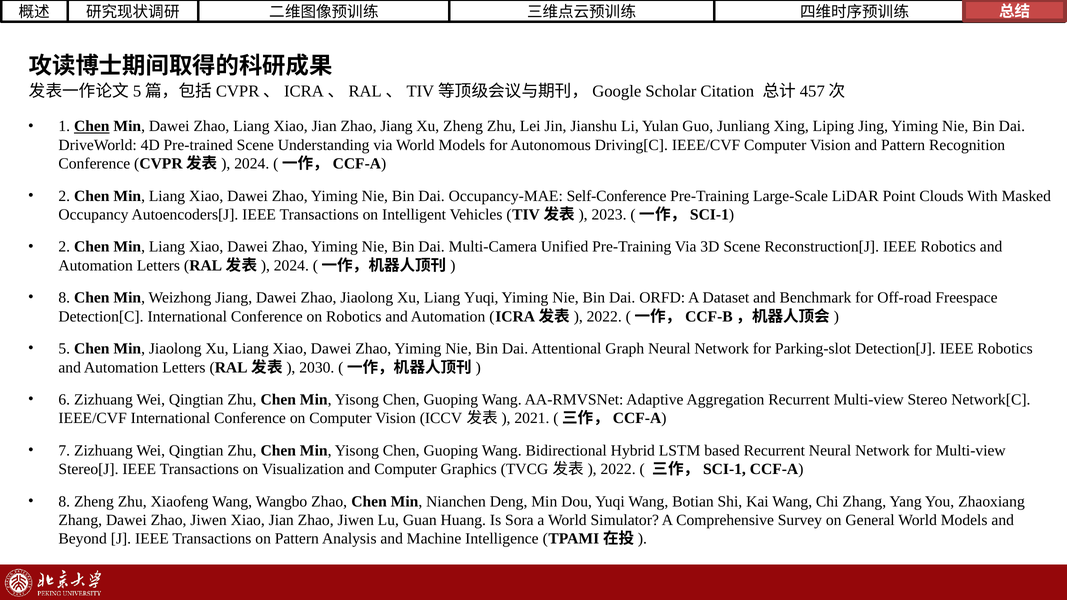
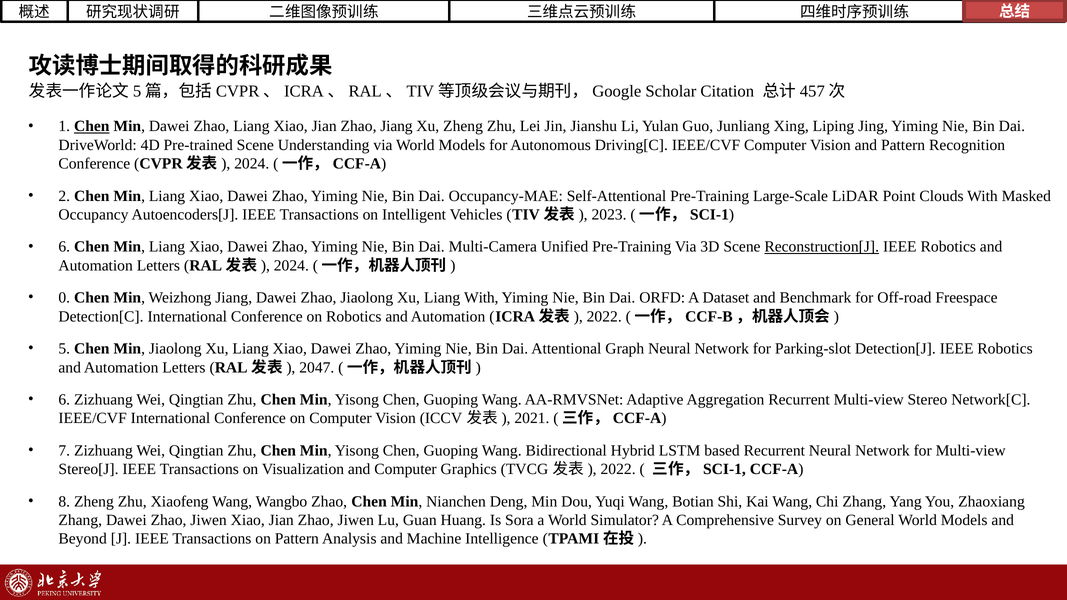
Self-Conference: Self-Conference -> Self-Attentional
2 at (64, 247): 2 -> 6
Reconstruction[J underline: none -> present
8 at (64, 298): 8 -> 0
Liang Yuqi: Yuqi -> With
2030: 2030 -> 2047
